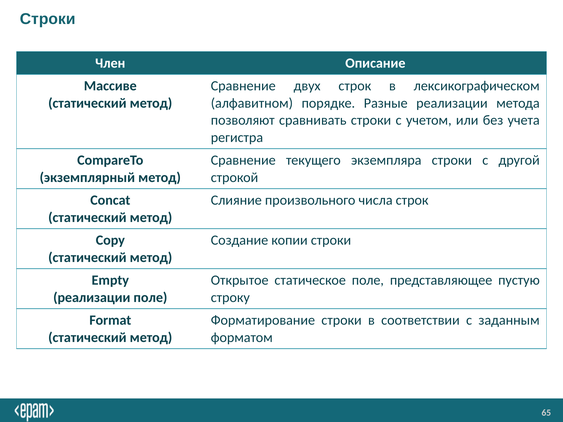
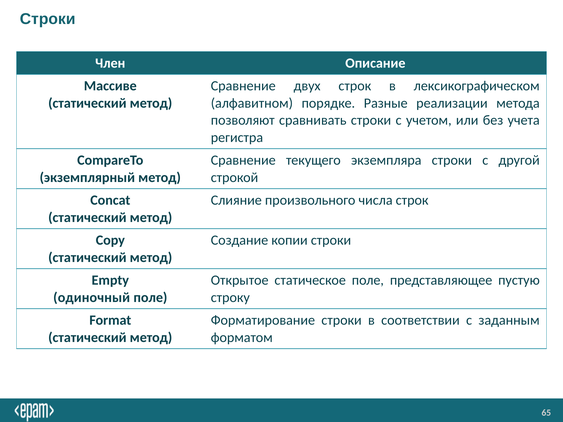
реализации at (92, 298): реализации -> одиночный
